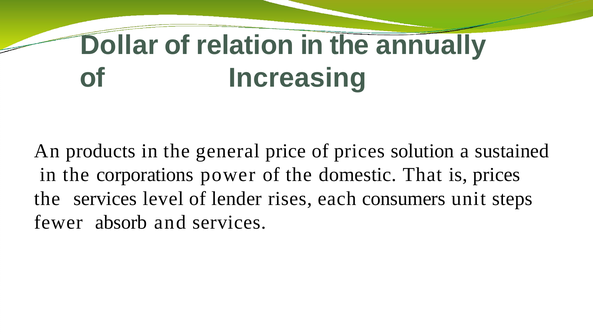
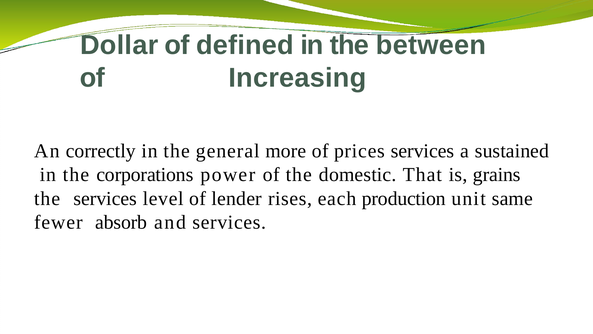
relation: relation -> defined
annually: annually -> between
products: products -> correctly
price: price -> more
prices solution: solution -> services
is prices: prices -> grains
consumers: consumers -> production
steps: steps -> same
